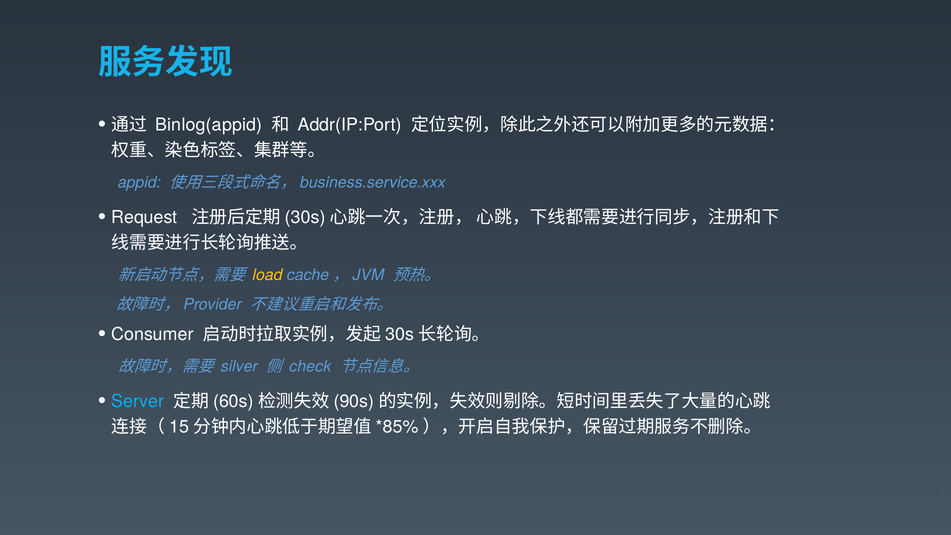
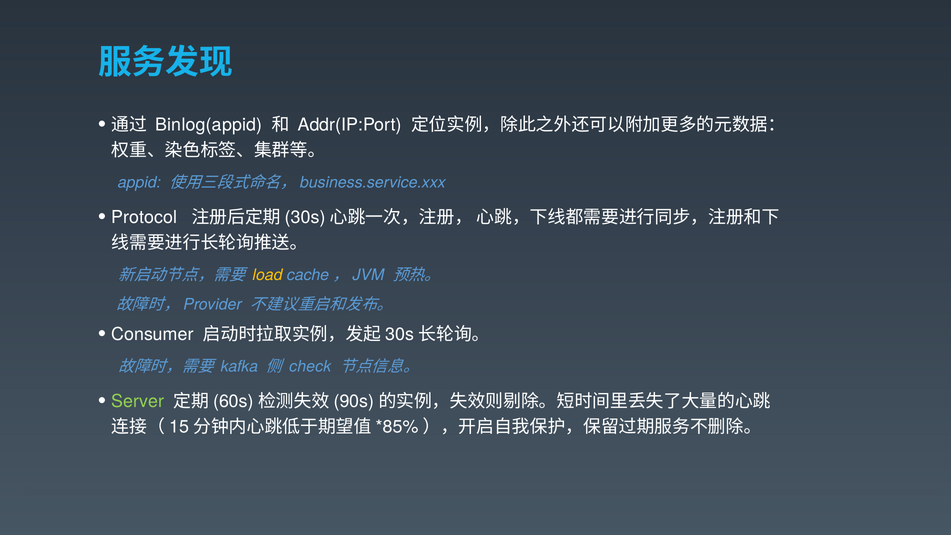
Request: Request -> Protocol
silver: silver -> kafka
Server colour: light blue -> light green
